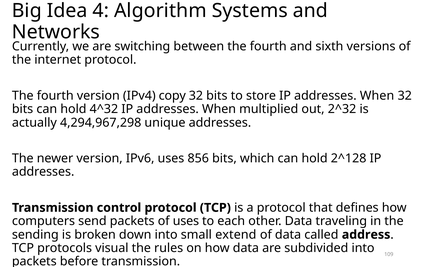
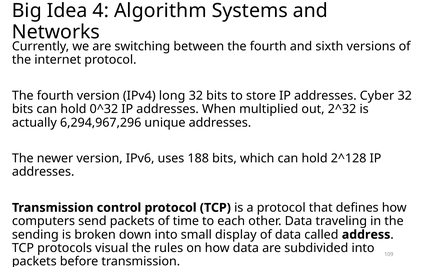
copy: copy -> long
store IP addresses When: When -> Cyber
4^32: 4^32 -> 0^32
4,294,967,298: 4,294,967,298 -> 6,294,967,296
856: 856 -> 188
of uses: uses -> time
extend: extend -> display
